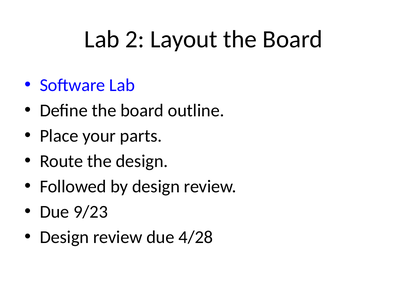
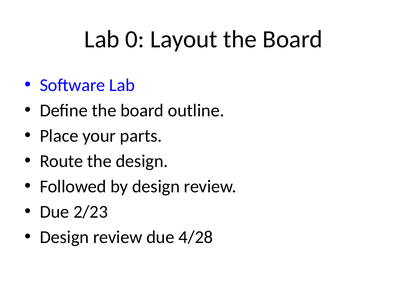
2: 2 -> 0
9/23: 9/23 -> 2/23
